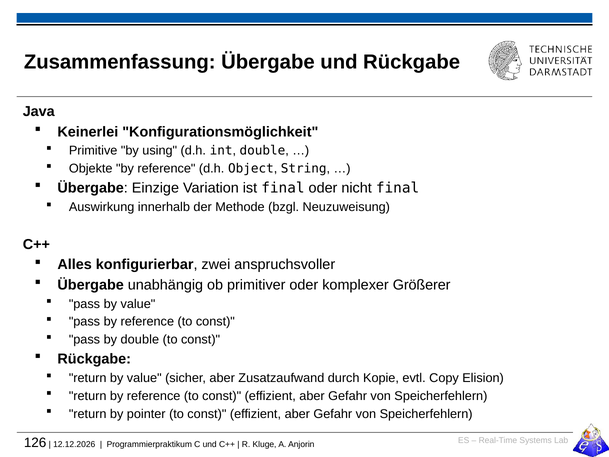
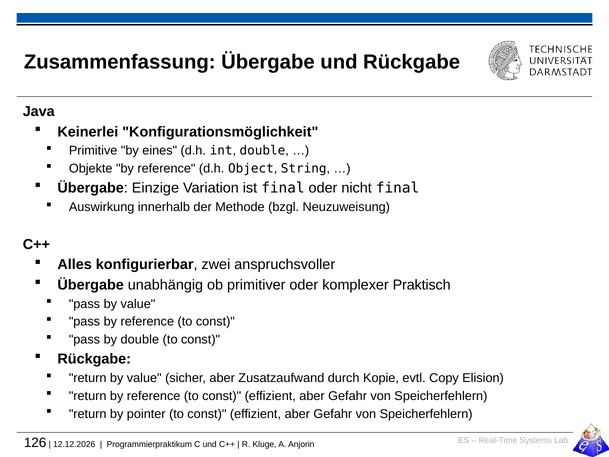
using: using -> eines
Größerer: Größerer -> Praktisch
